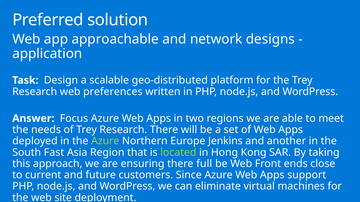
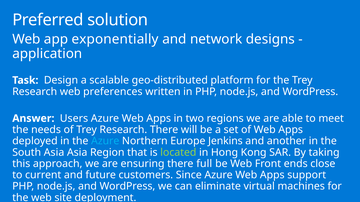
approachable: approachable -> exponentially
Focus: Focus -> Users
Azure at (105, 141) colour: light green -> light blue
South Fast: Fast -> Asia
